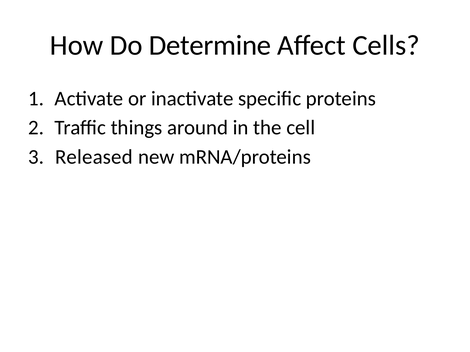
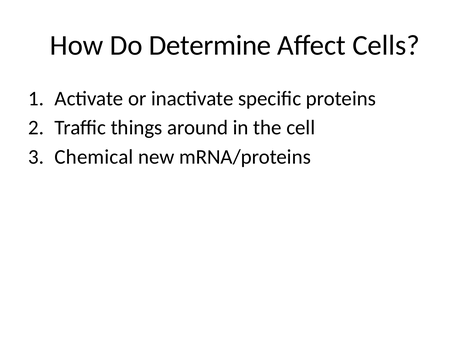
Released: Released -> Chemical
